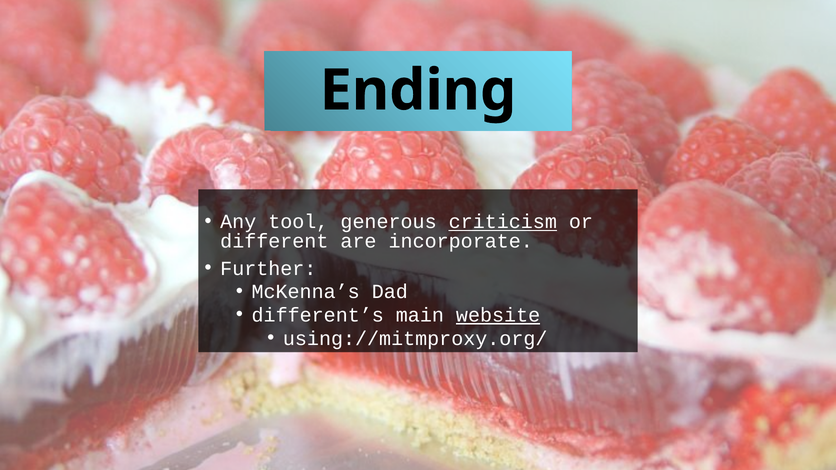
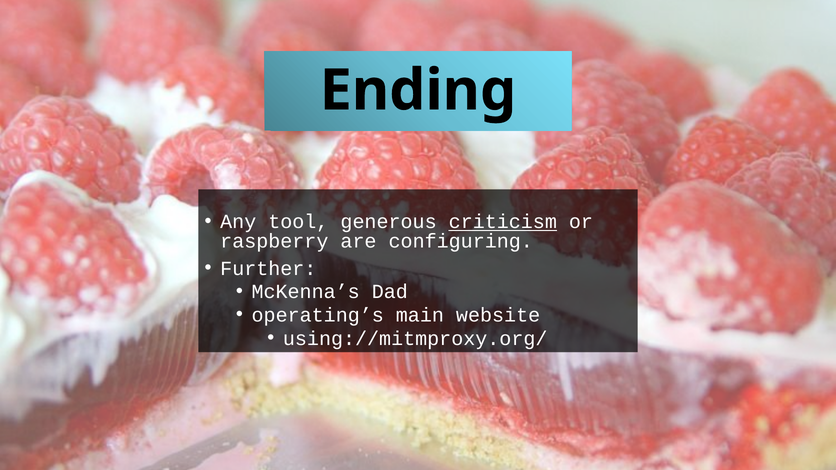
different: different -> raspberry
incorporate: incorporate -> configuring
different’s: different’s -> operating’s
website underline: present -> none
